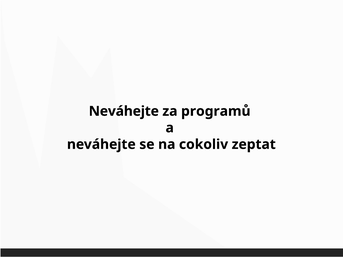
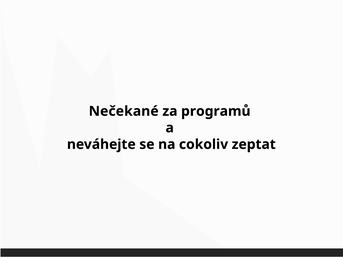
Neváhejte at (124, 111): Neváhejte -> Nečekané
